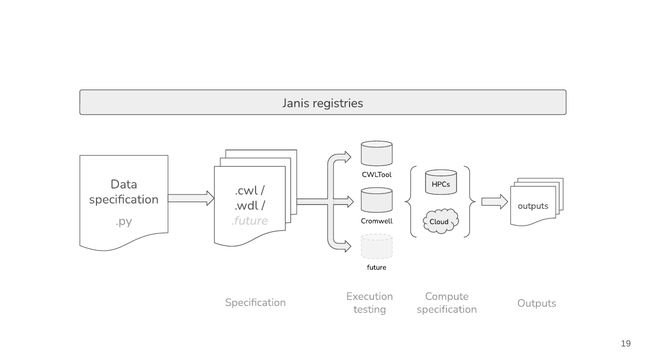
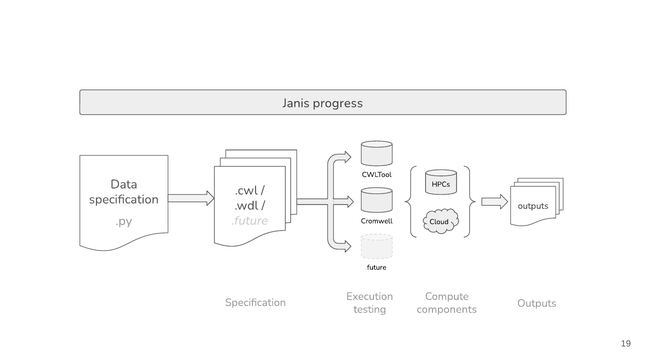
registries: registries -> progress
specification at (447, 310): specification -> components
